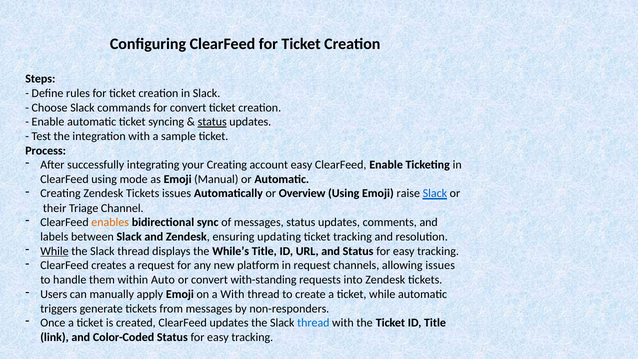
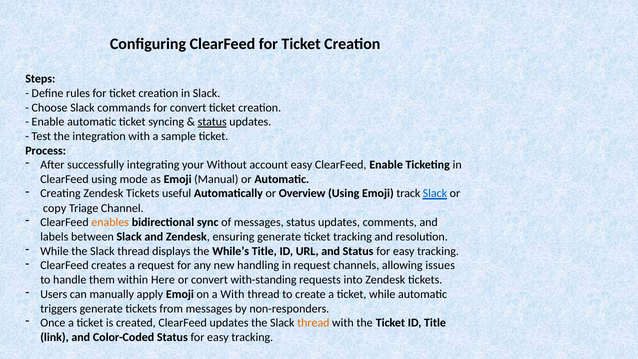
your Creating: Creating -> Without
Tickets issues: issues -> useful
raise: raise -> track
their: their -> copy
ensuring updating: updating -> generate
While at (54, 251) underline: present -> none
platform: platform -> handling
Auto: Auto -> Here
thread at (313, 323) colour: blue -> orange
